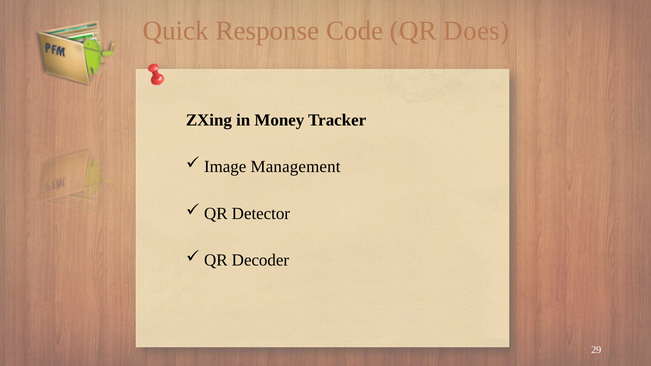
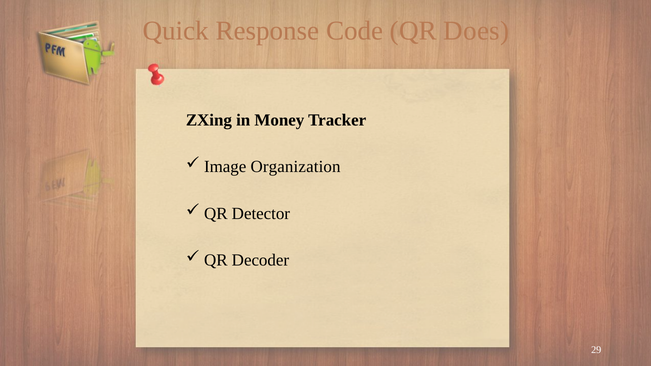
Management: Management -> Organization
